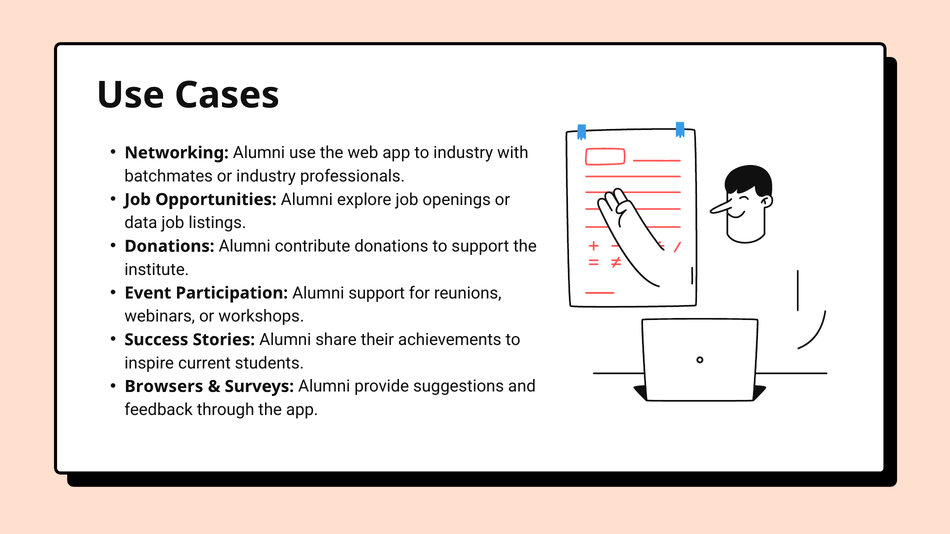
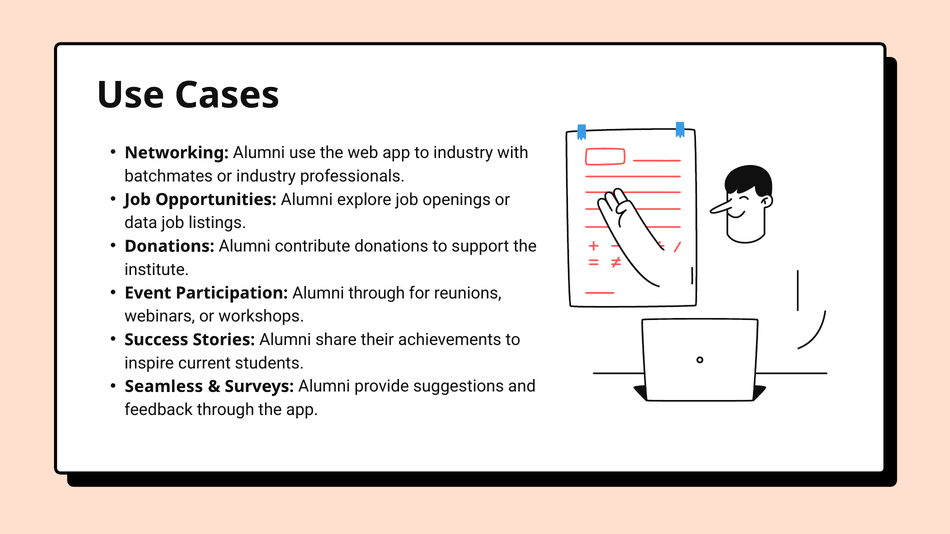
Alumni support: support -> through
Browsers: Browsers -> Seamless
